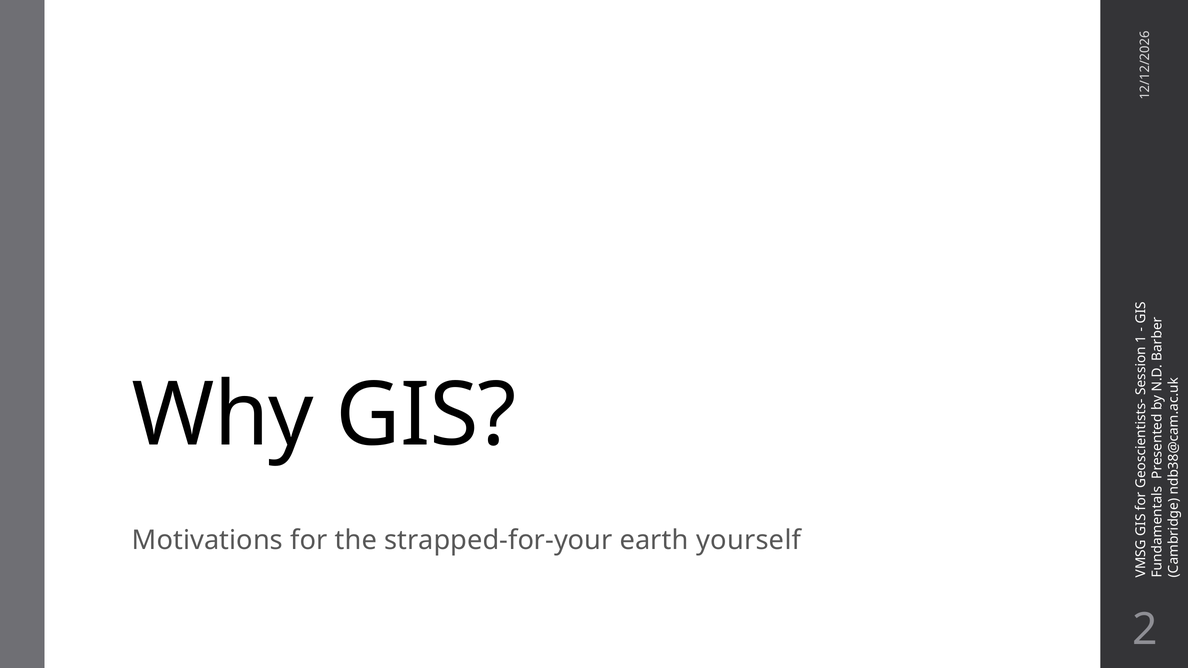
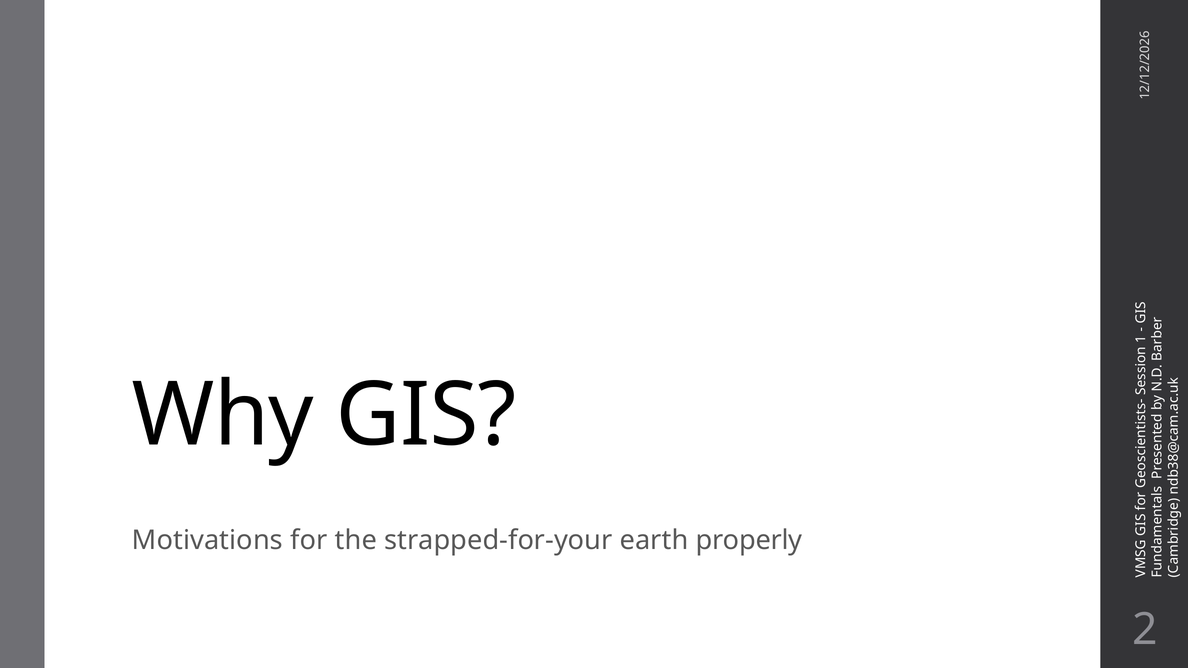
yourself: yourself -> properly
